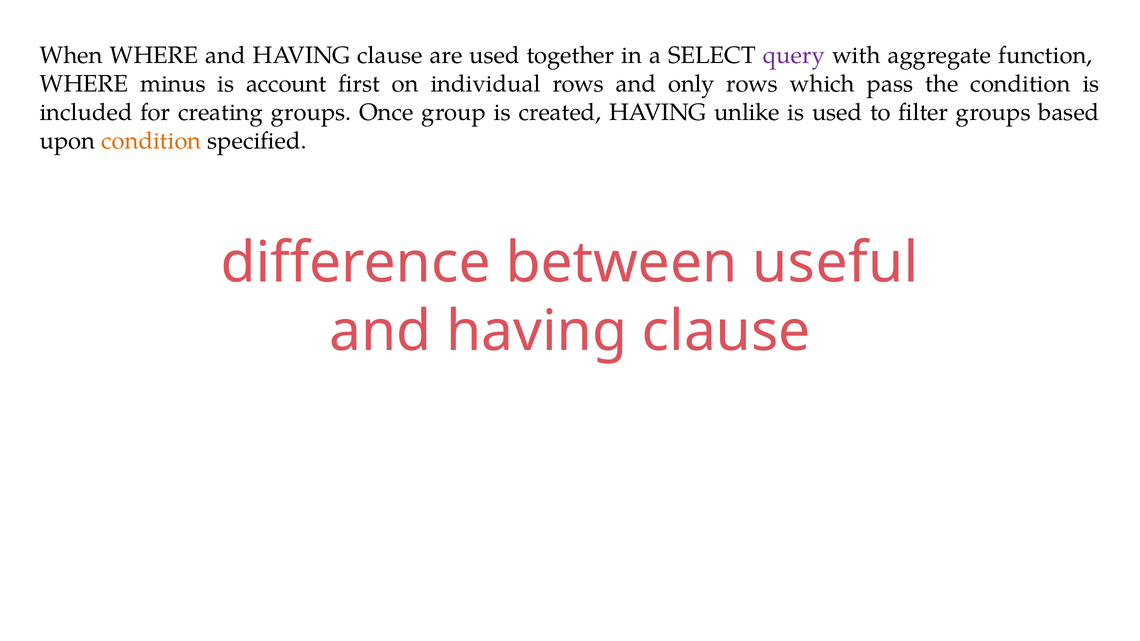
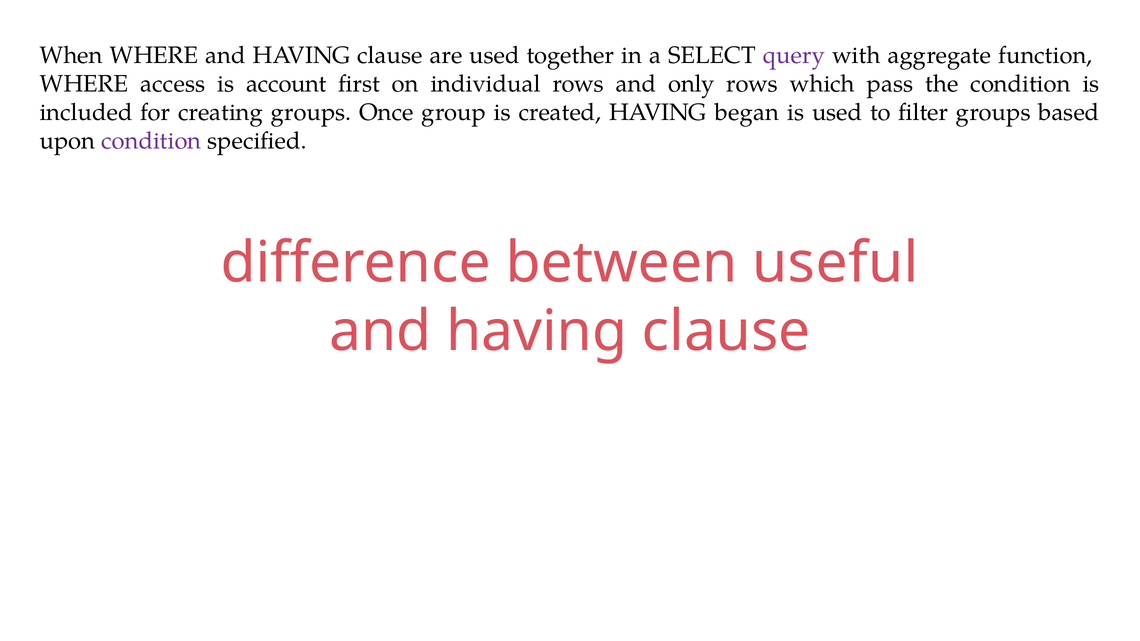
minus: minus -> access
unlike: unlike -> began
condition at (151, 141) colour: orange -> purple
